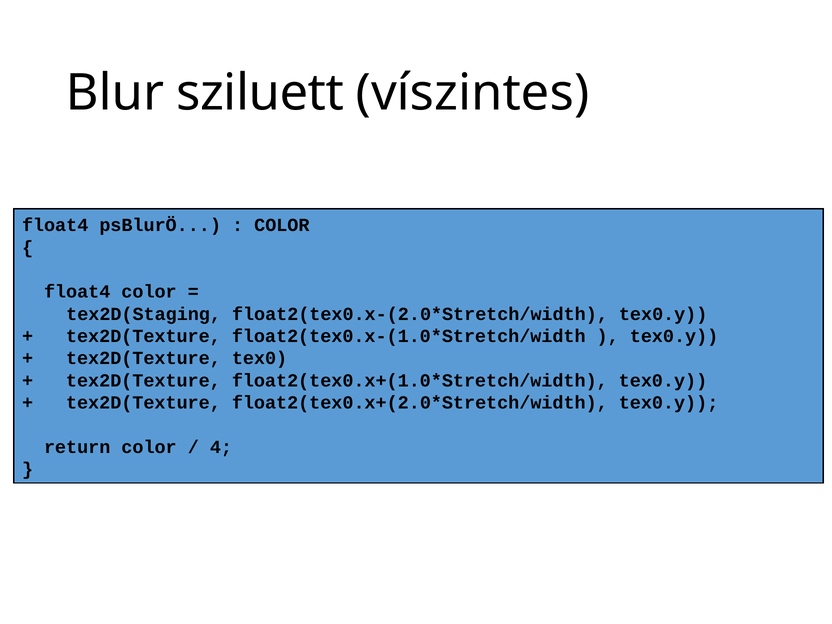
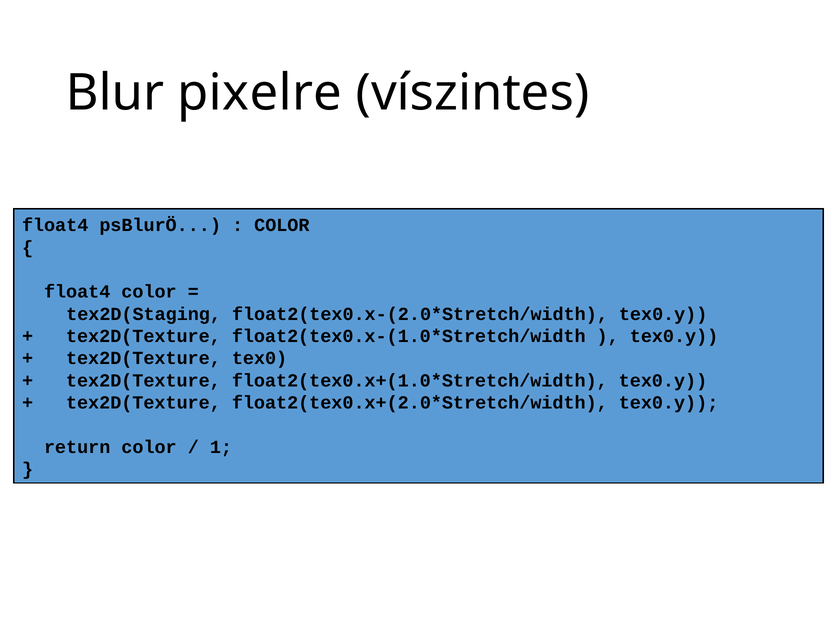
sziluett: sziluett -> pixelre
4: 4 -> 1
